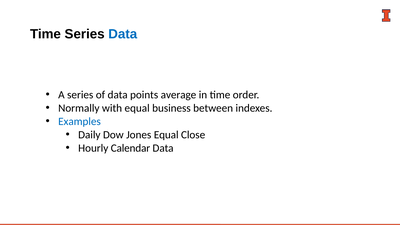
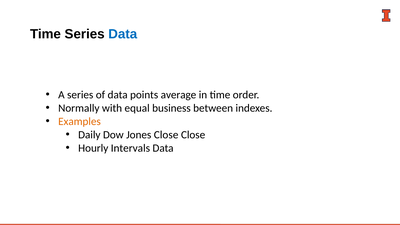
Examples colour: blue -> orange
Jones Equal: Equal -> Close
Calendar: Calendar -> Intervals
